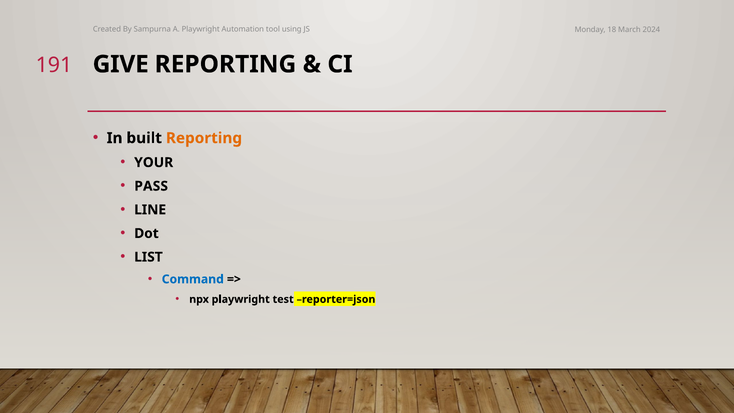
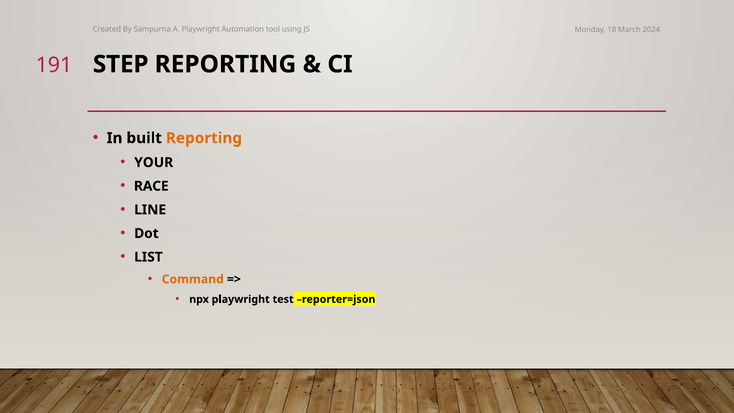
GIVE: GIVE -> STEP
PASS: PASS -> RACE
Command colour: blue -> orange
